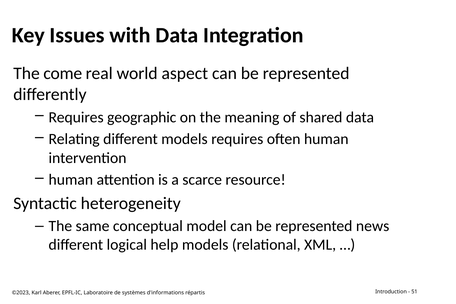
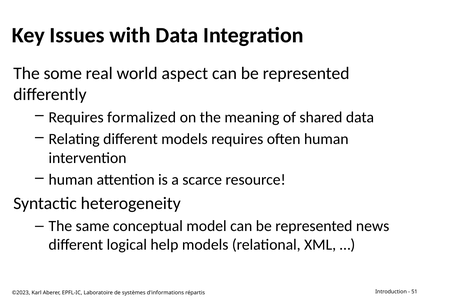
come: come -> some
geographic: geographic -> formalized
